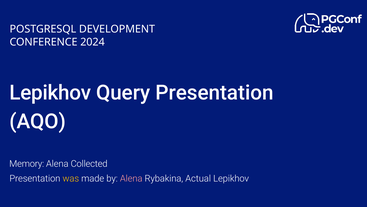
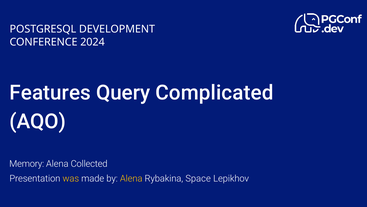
Lepikhov at (50, 93): Lepikhov -> Features
Query Presentation: Presentation -> Complicated
Alena at (131, 178) colour: pink -> yellow
Actual: Actual -> Space
